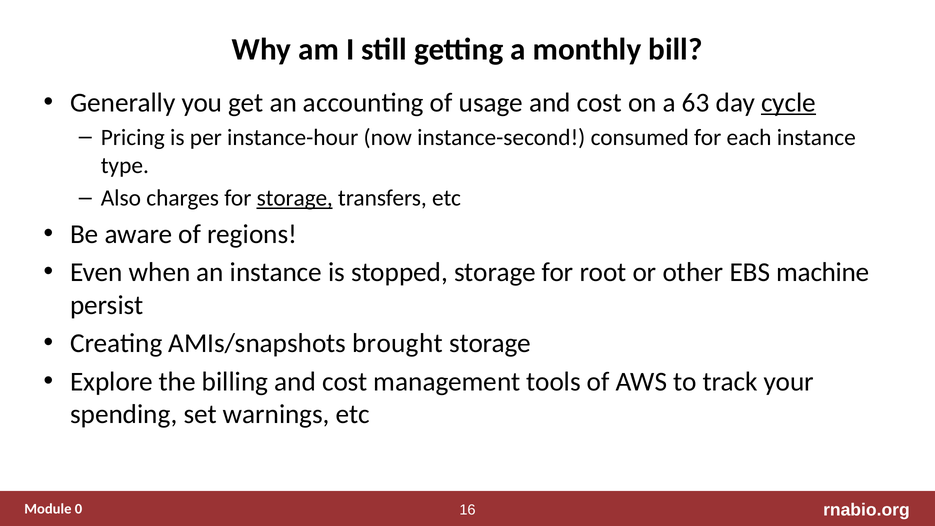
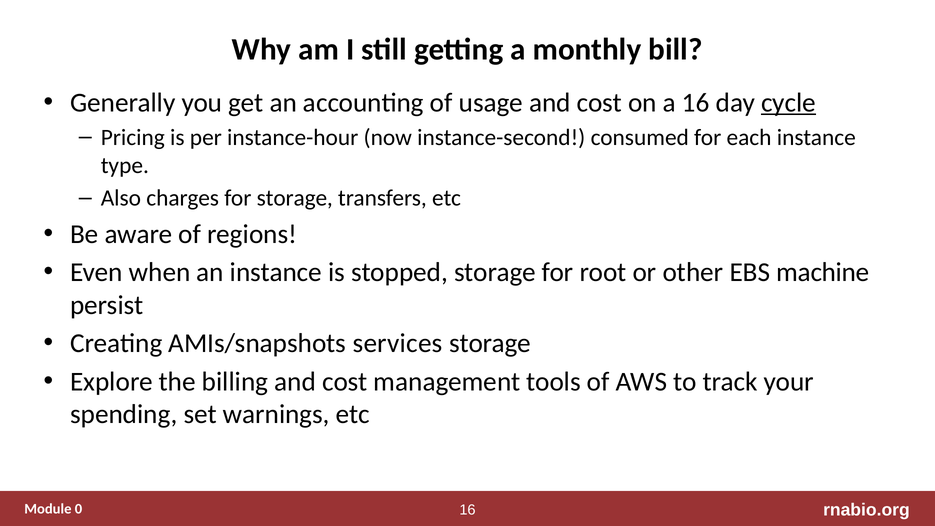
a 63: 63 -> 16
storage at (295, 198) underline: present -> none
brought: brought -> services
